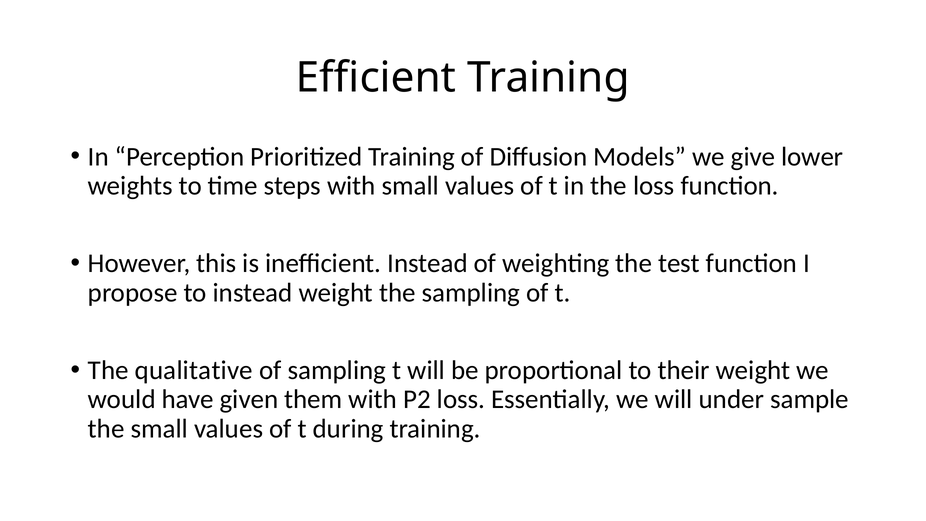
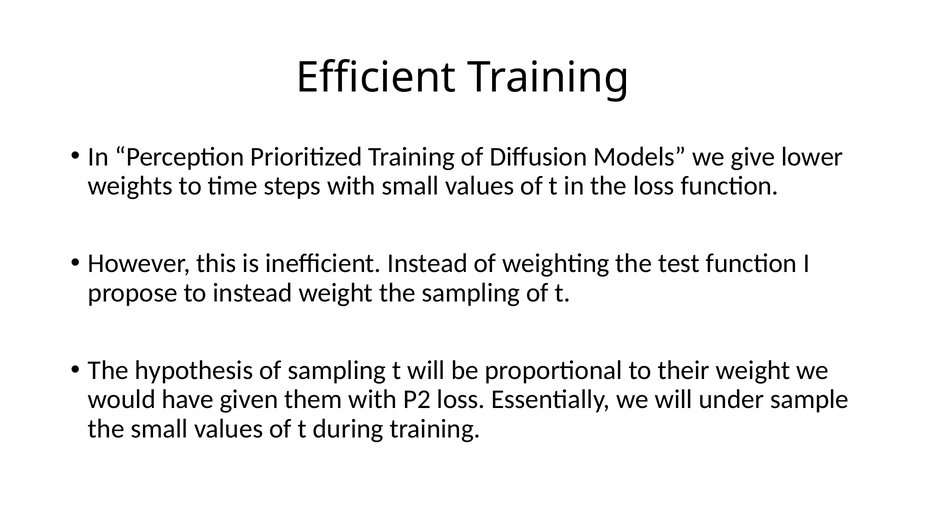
qualitative: qualitative -> hypothesis
